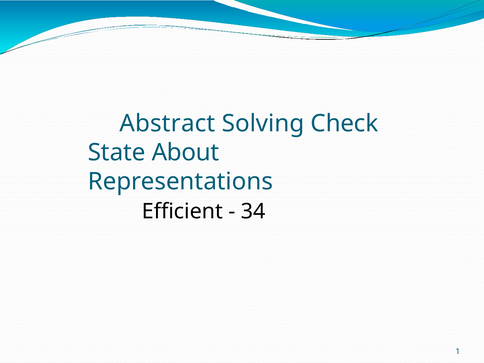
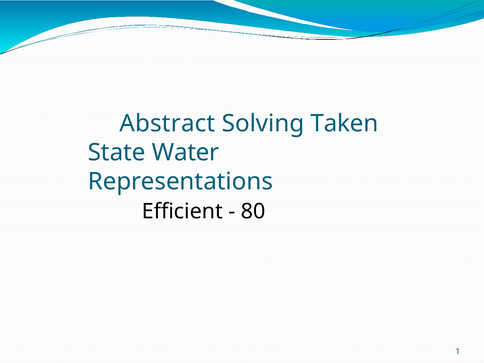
Check: Check -> Taken
About: About -> Water
34: 34 -> 80
